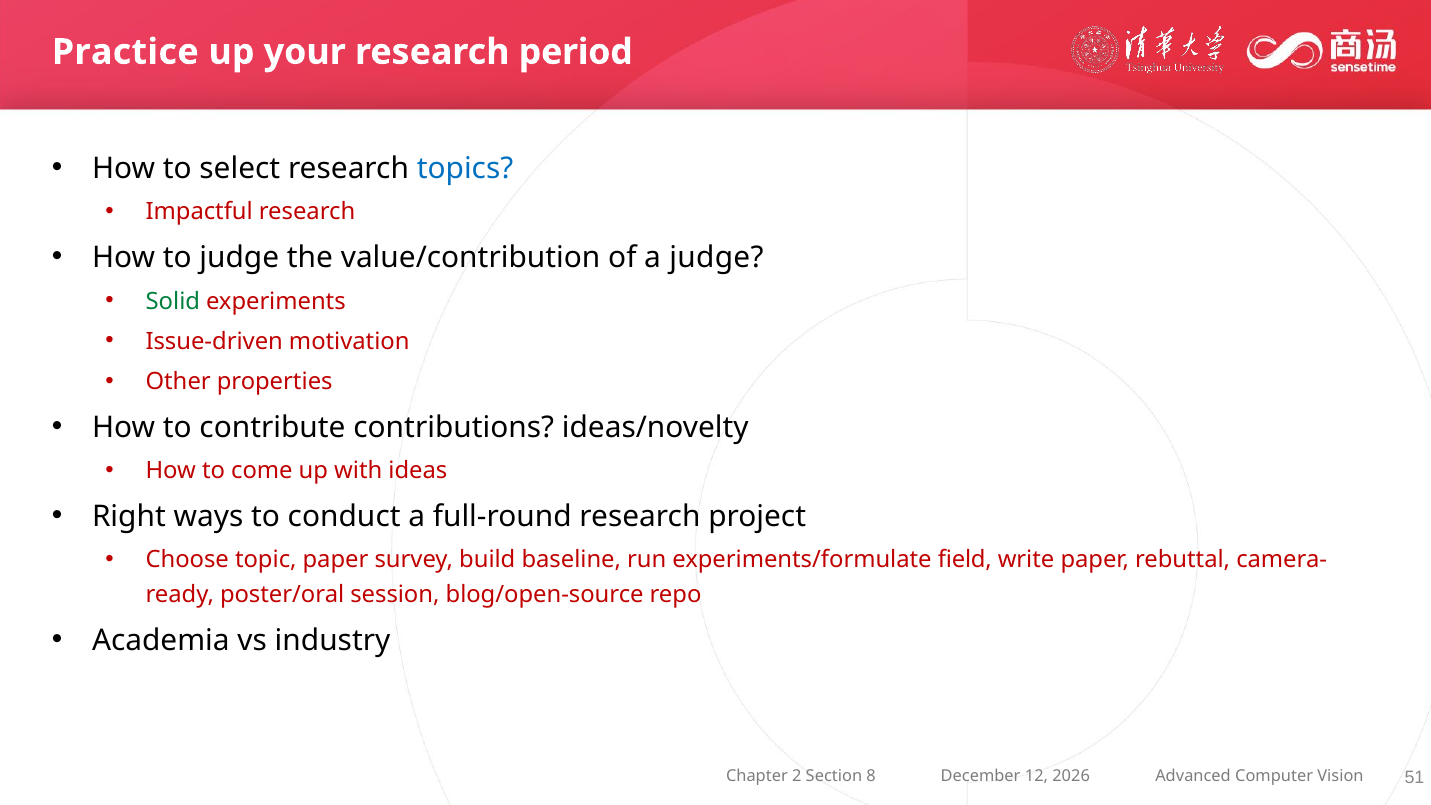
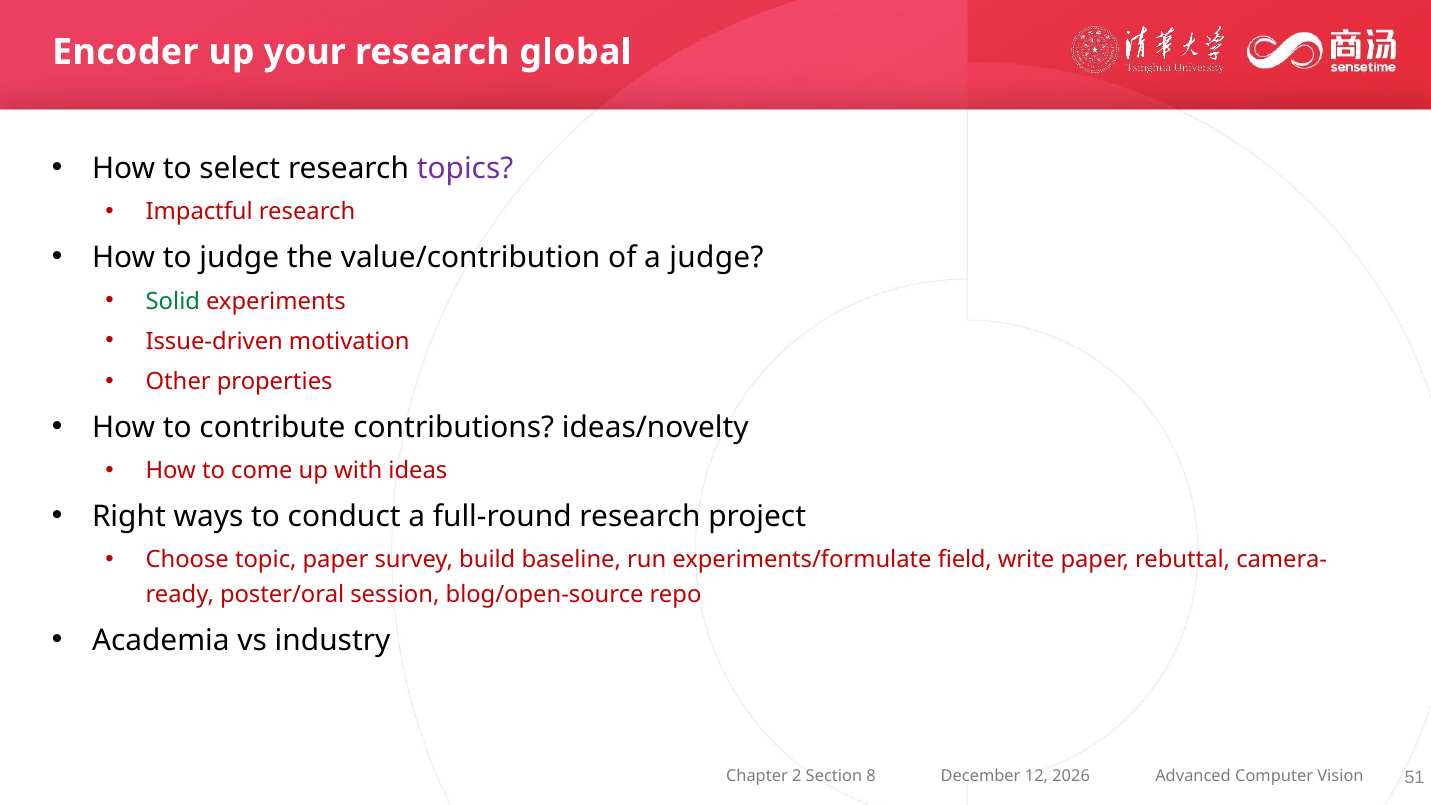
Practice: Practice -> Encoder
period: period -> global
topics colour: blue -> purple
